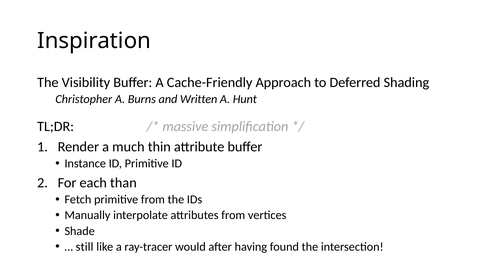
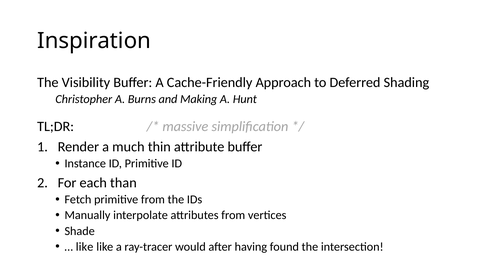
Written: Written -> Making
still at (85, 247): still -> like
